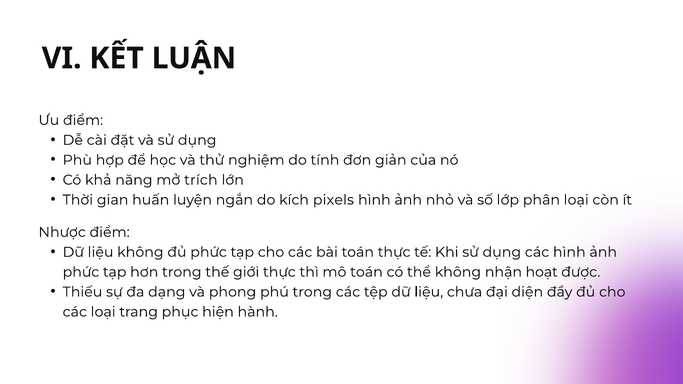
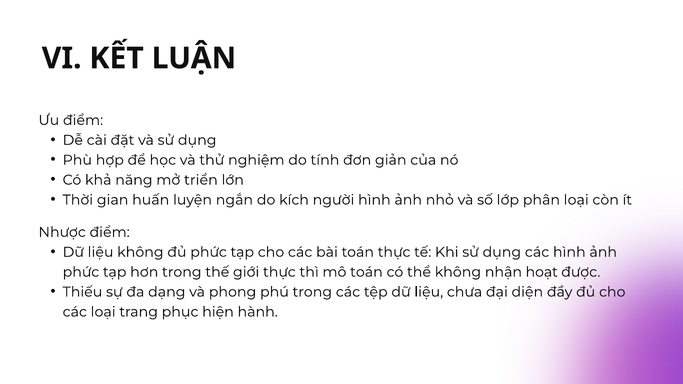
trích: trích -> triển
pixels: pixels -> người
